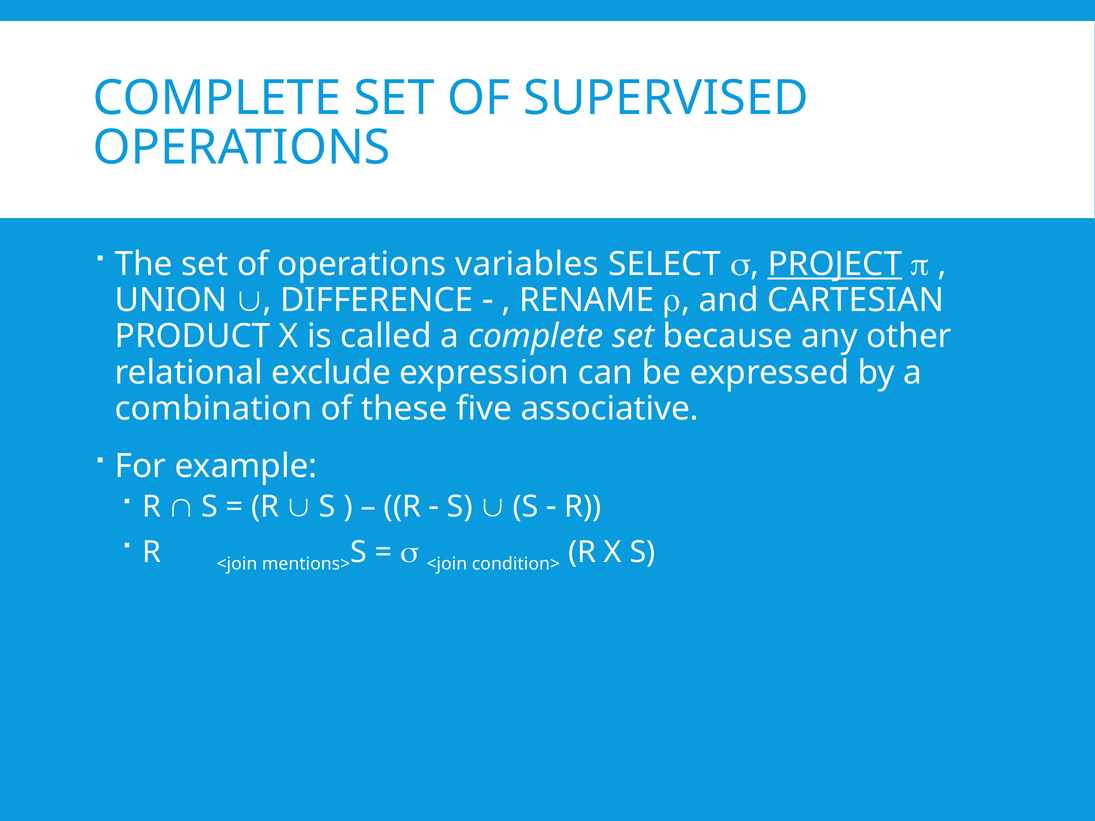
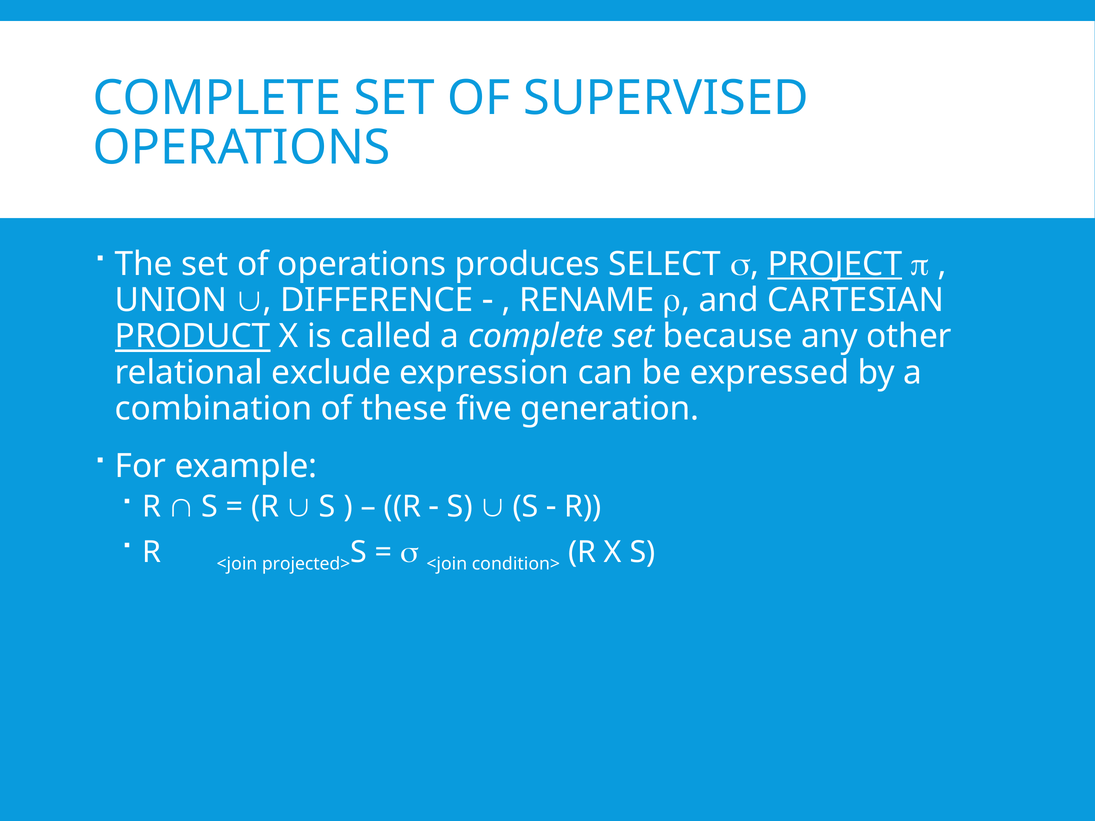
variables: variables -> produces
PRODUCT underline: none -> present
associative: associative -> generation
mentions>: mentions> -> projected>
